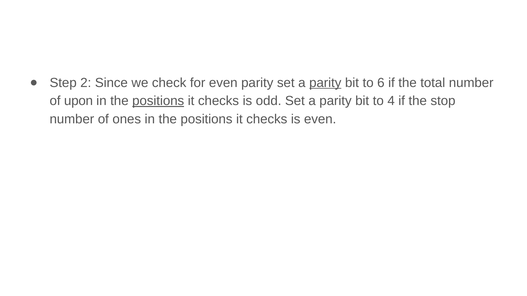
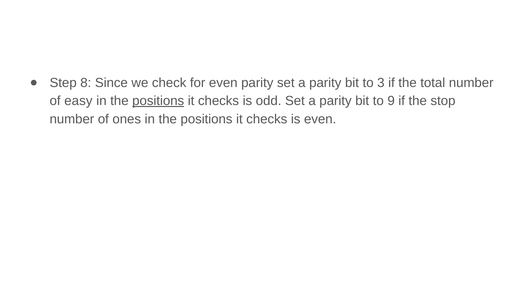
2: 2 -> 8
parity at (325, 83) underline: present -> none
6: 6 -> 3
upon: upon -> easy
4: 4 -> 9
